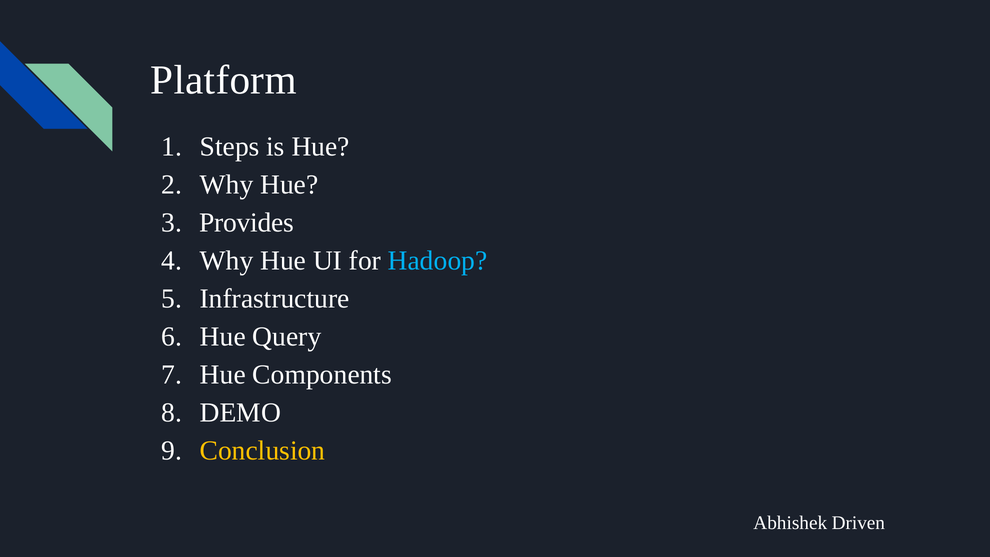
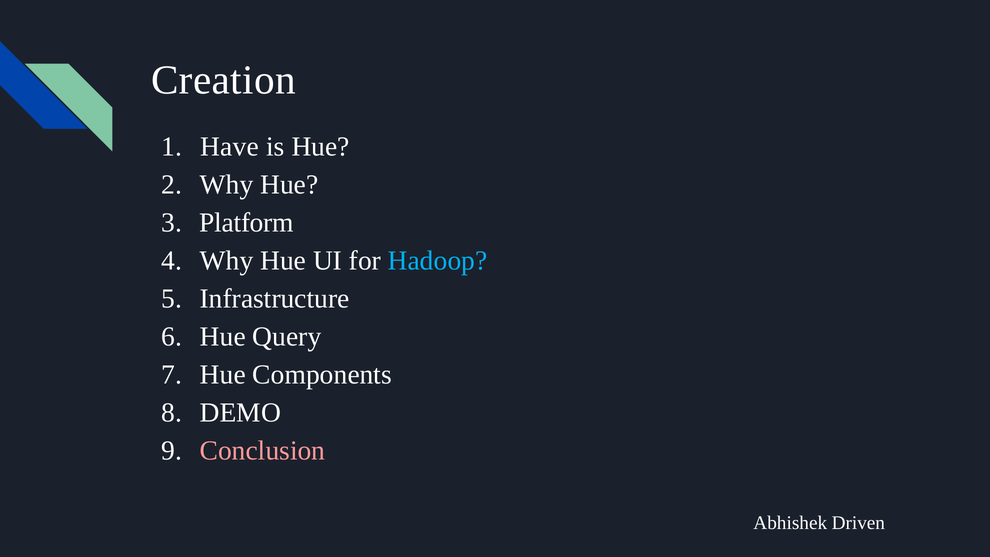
Platform: Platform -> Creation
Steps: Steps -> Have
Provides: Provides -> Platform
Conclusion colour: yellow -> pink
